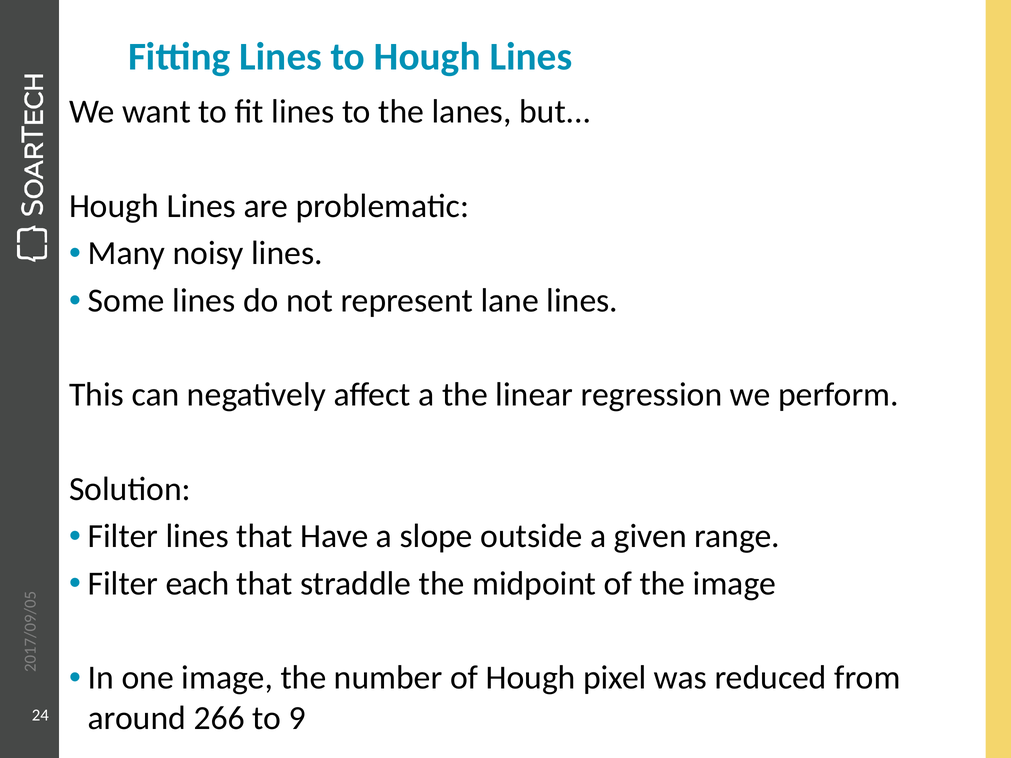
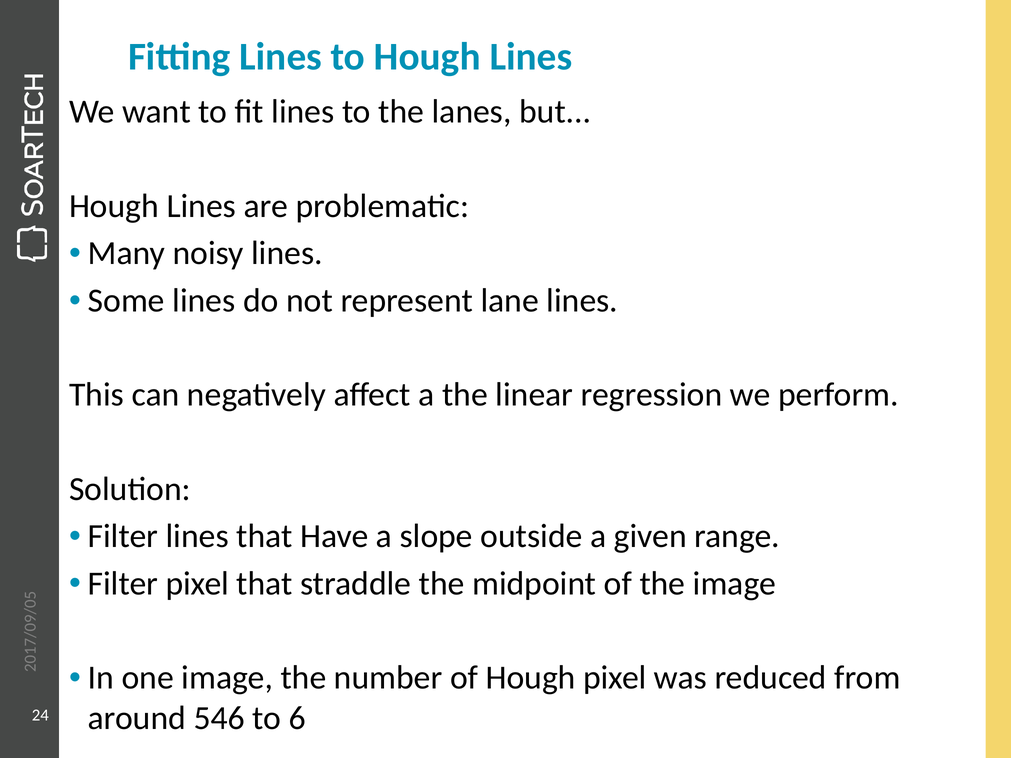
Filter each: each -> pixel
266: 266 -> 546
to 9: 9 -> 6
